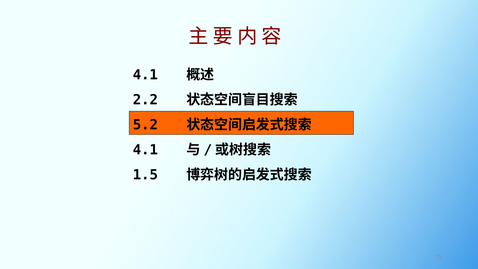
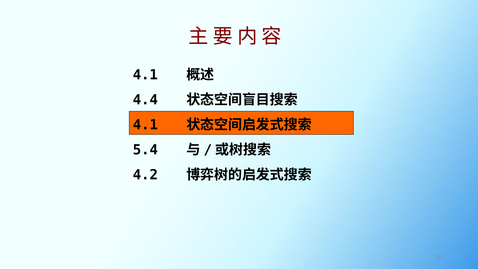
2.2: 2.2 -> 4.4
5.2 at (145, 125): 5.2 -> 4.1
4.1 at (145, 150): 4.1 -> 5.4
1.5: 1.5 -> 4.2
